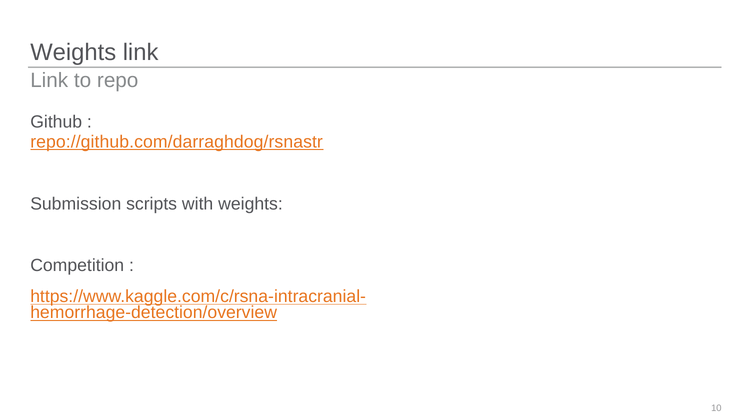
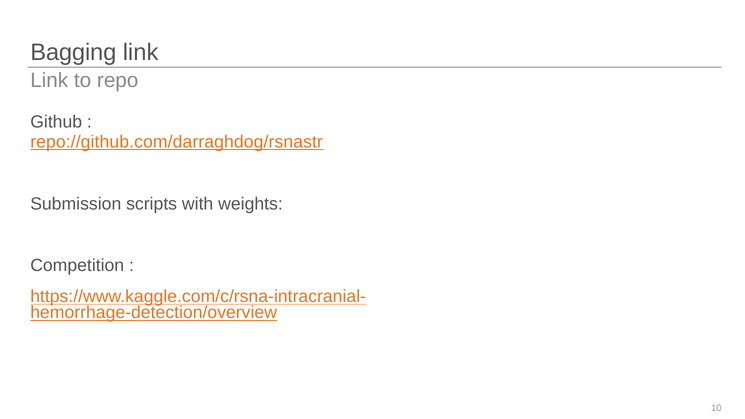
Weights at (73, 53): Weights -> Bagging
